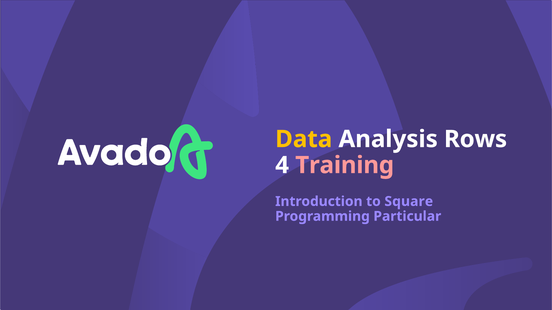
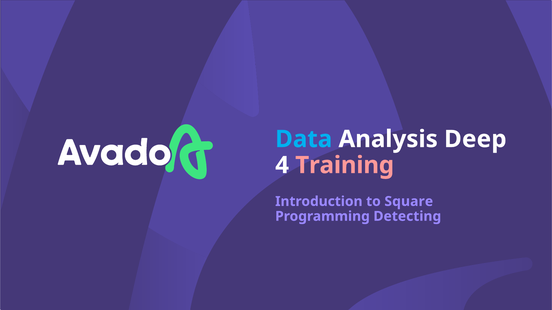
Data colour: yellow -> light blue
Rows: Rows -> Deep
Particular: Particular -> Detecting
